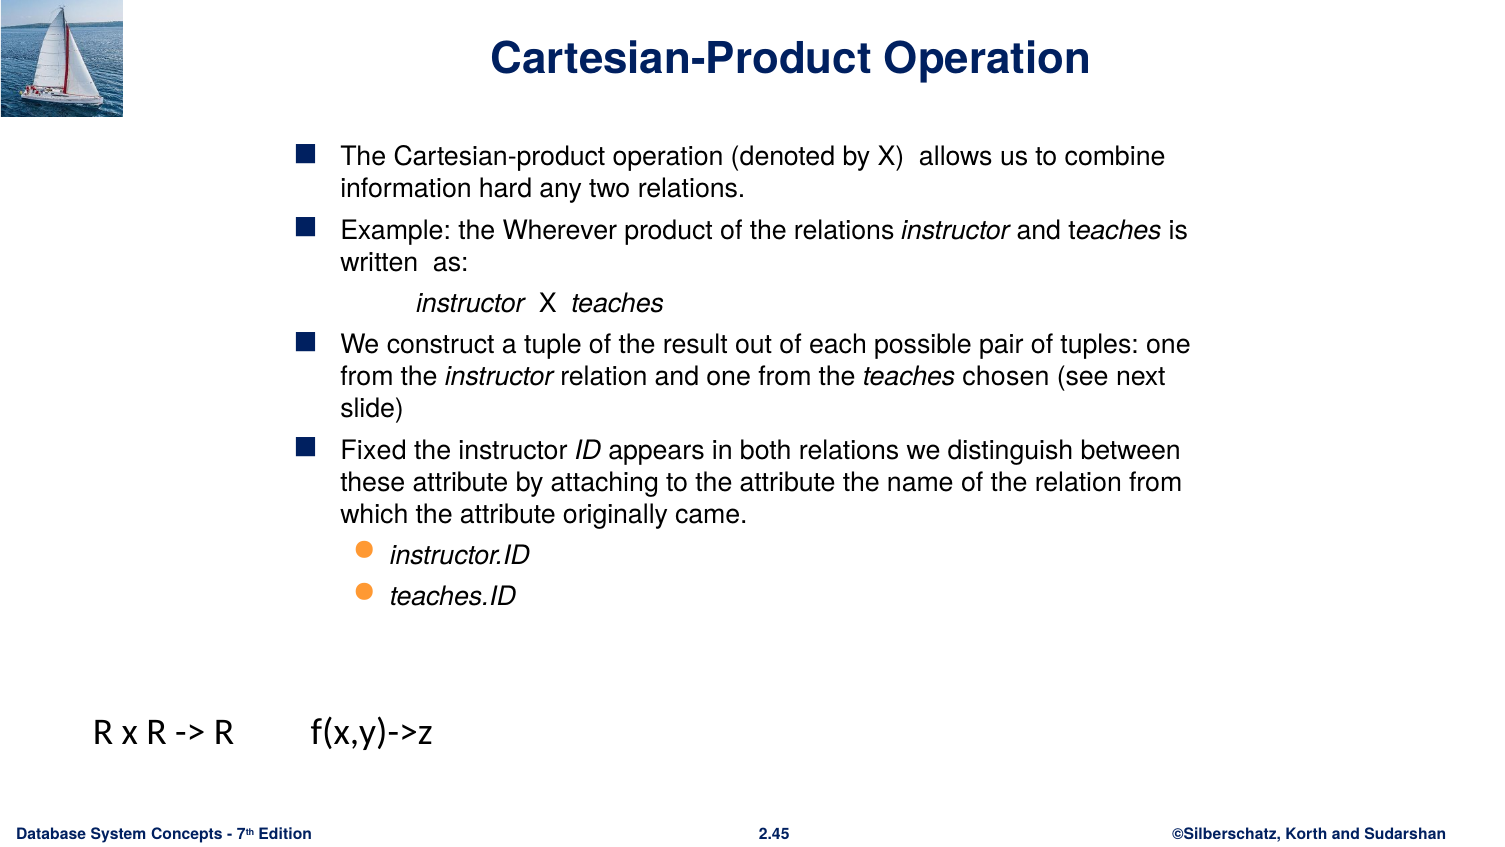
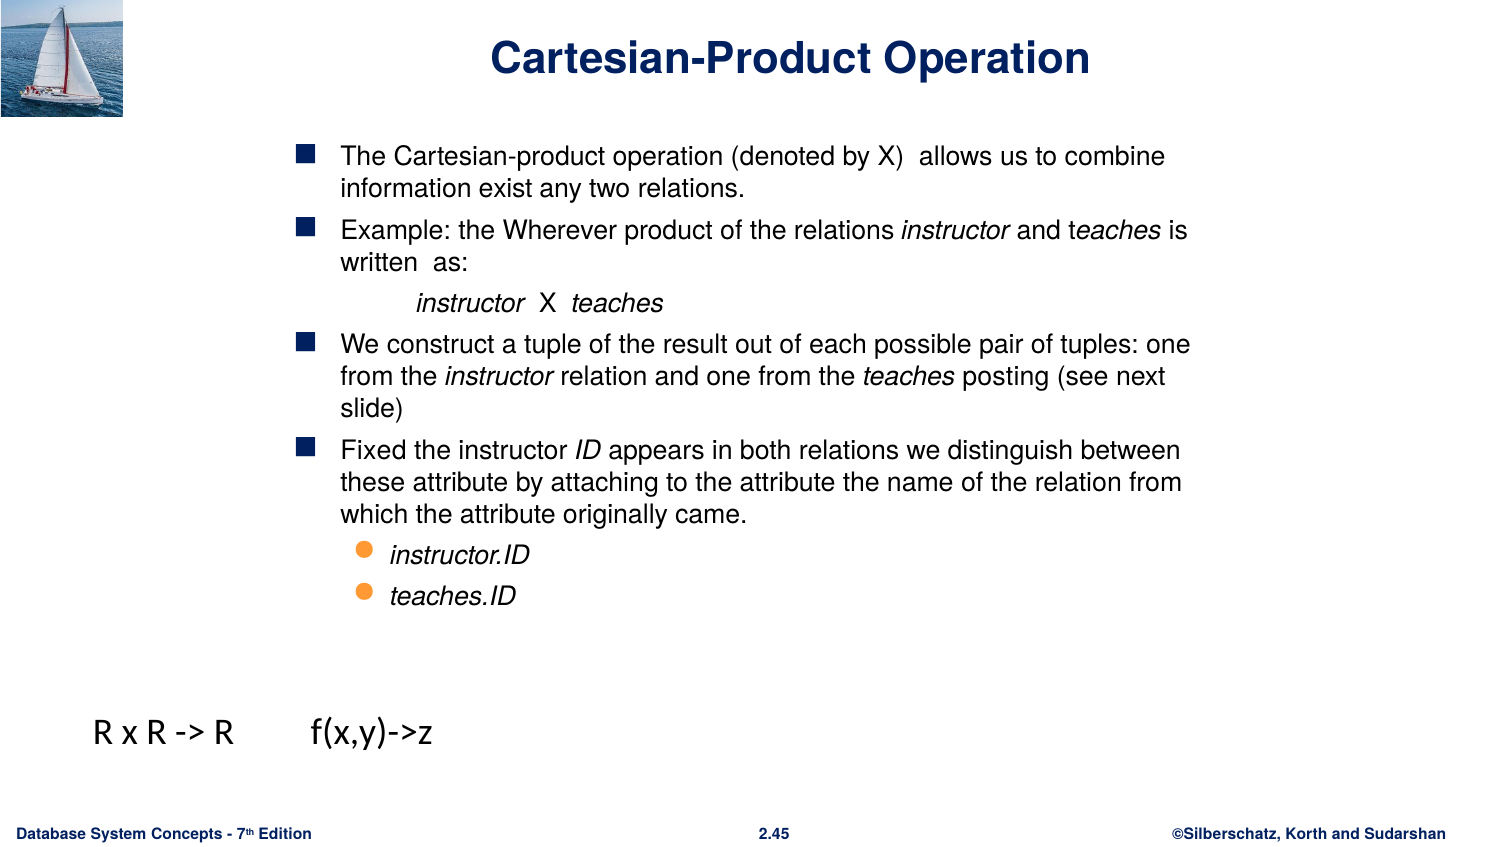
hard: hard -> exist
chosen: chosen -> posting
